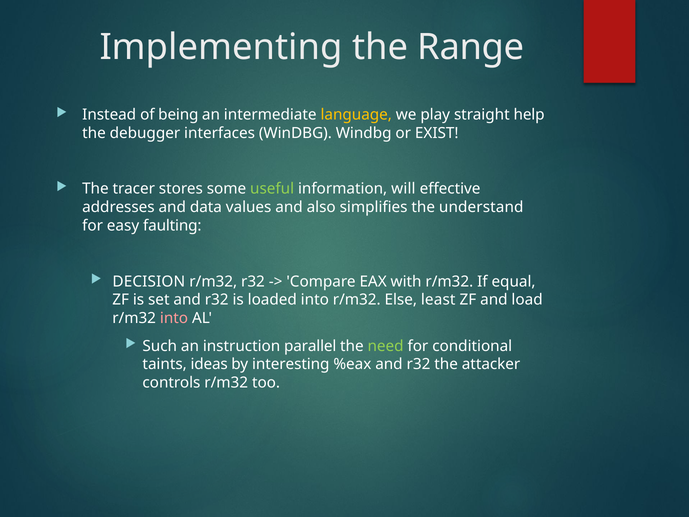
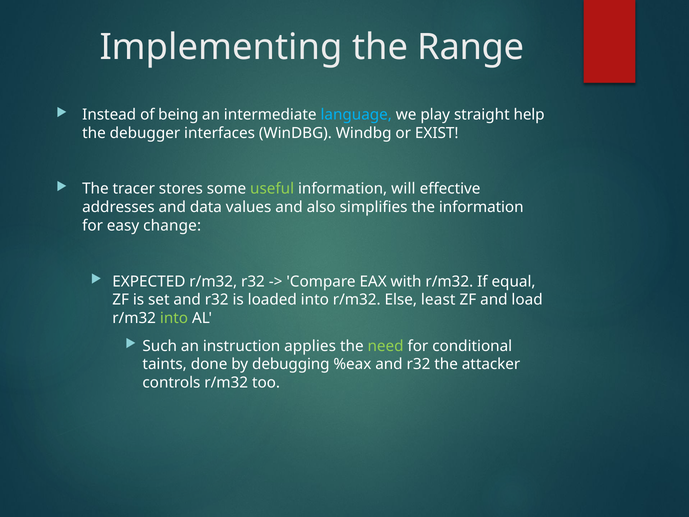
language colour: yellow -> light blue
the understand: understand -> information
faulting: faulting -> change
DECISION: DECISION -> EXPECTED
into at (174, 318) colour: pink -> light green
parallel: parallel -> applies
ideas: ideas -> done
interesting: interesting -> debugging
